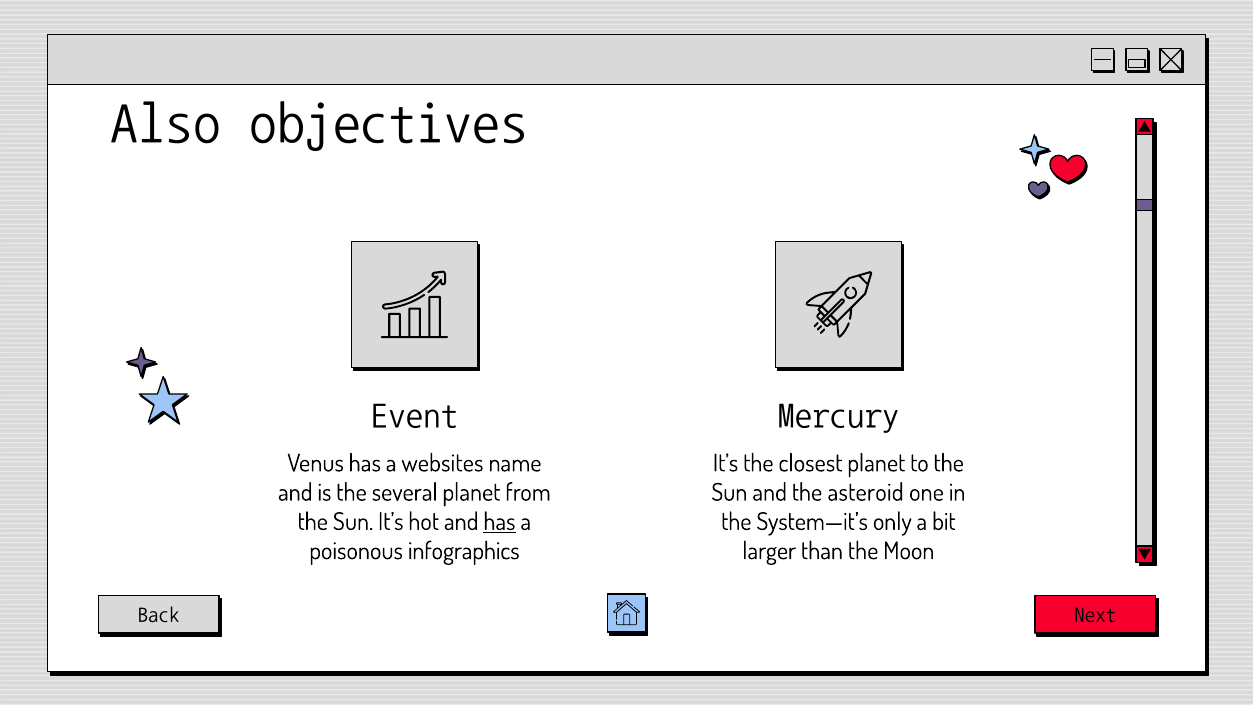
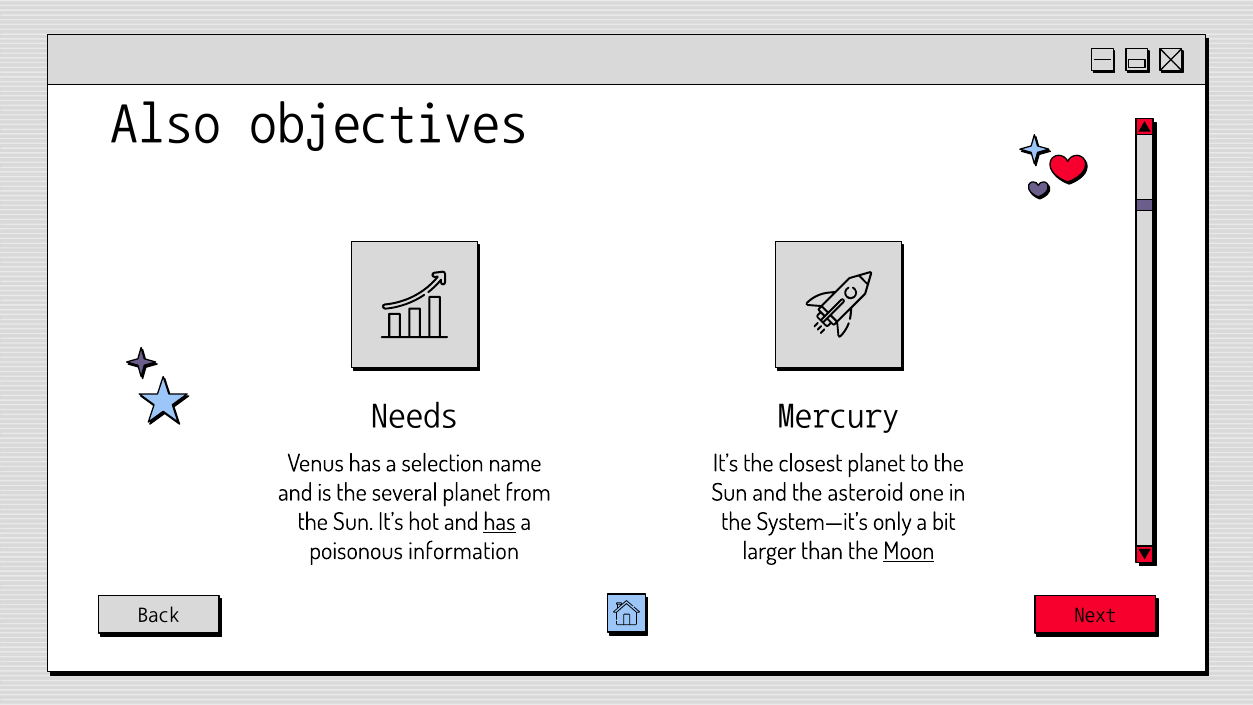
Event: Event -> Needs
websites: websites -> selection
infographics: infographics -> information
Moon underline: none -> present
